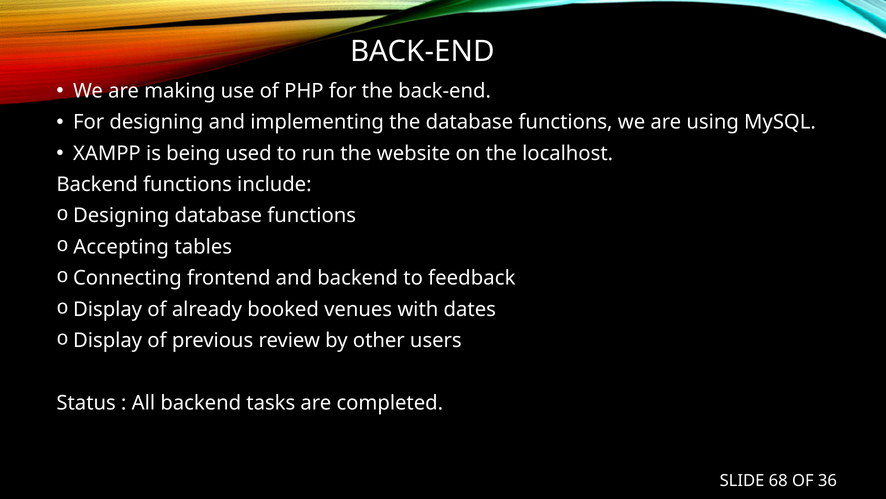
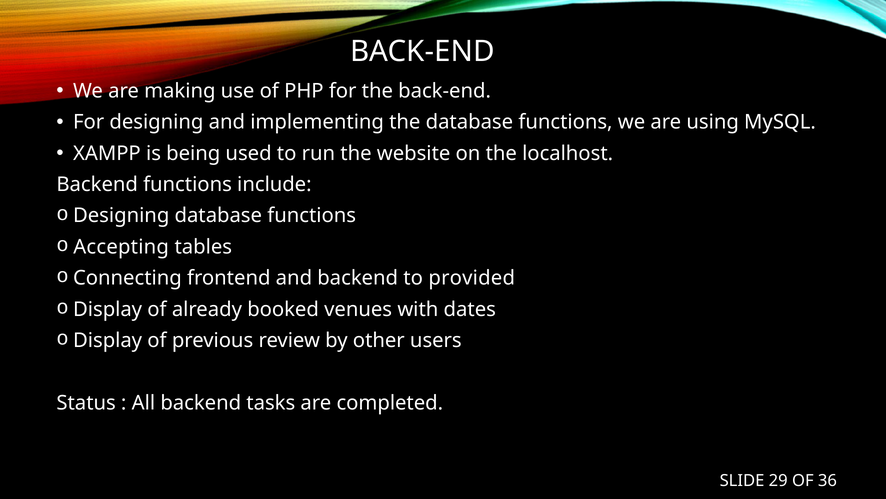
feedback: feedback -> provided
68: 68 -> 29
